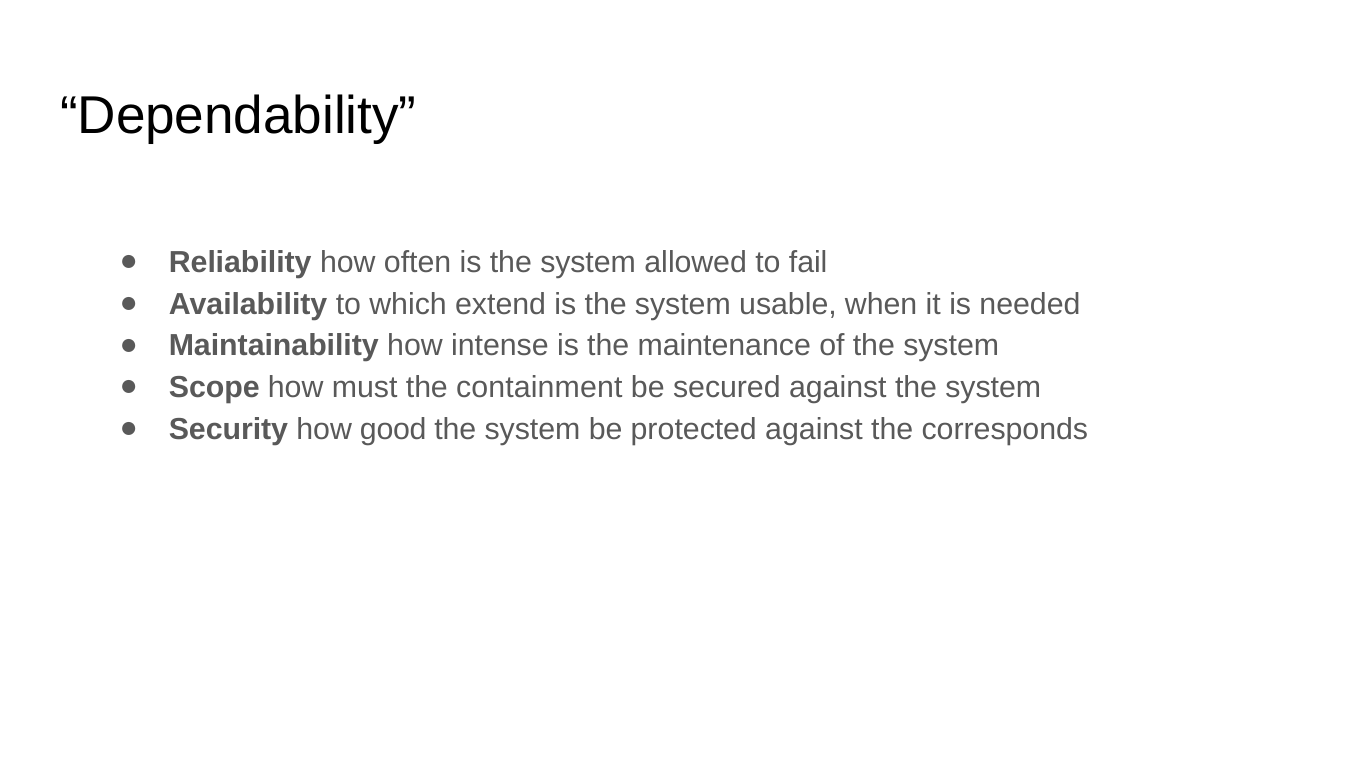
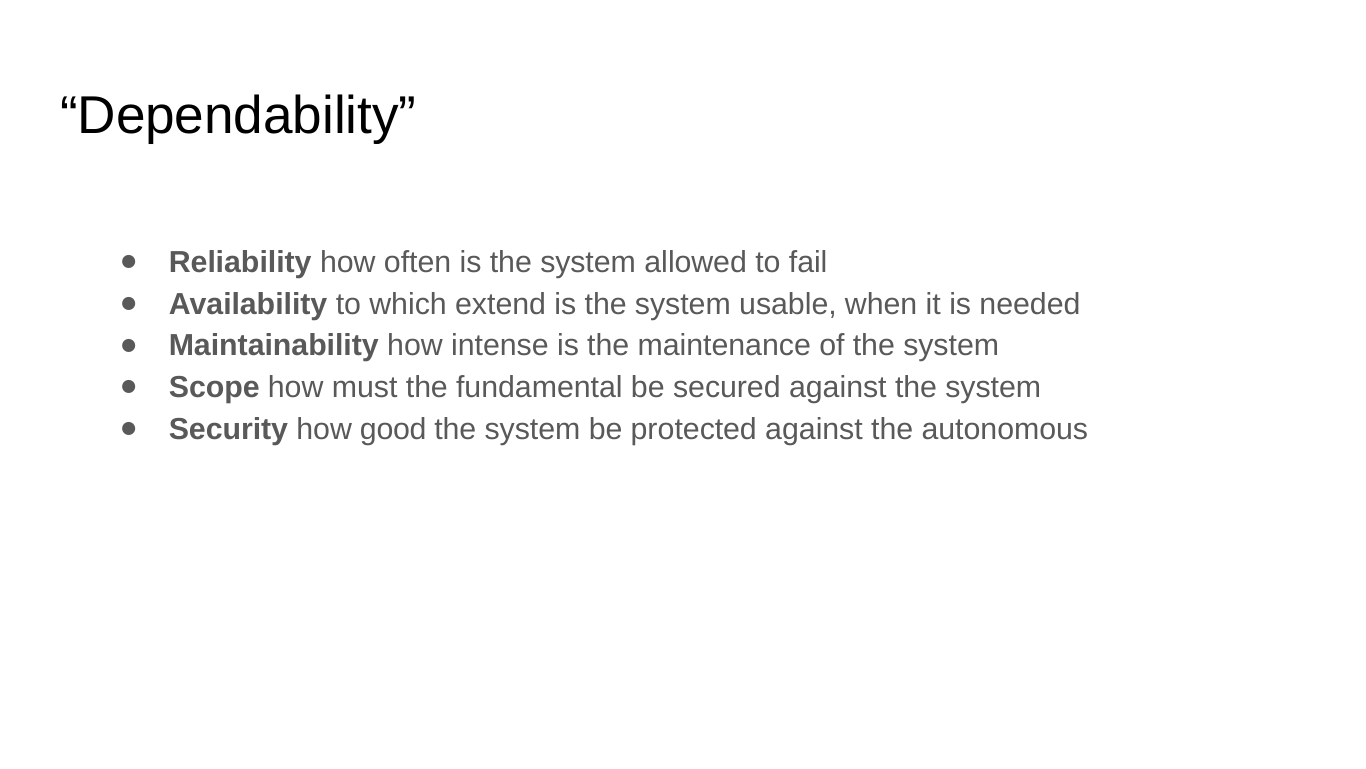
containment: containment -> fundamental
corresponds: corresponds -> autonomous
